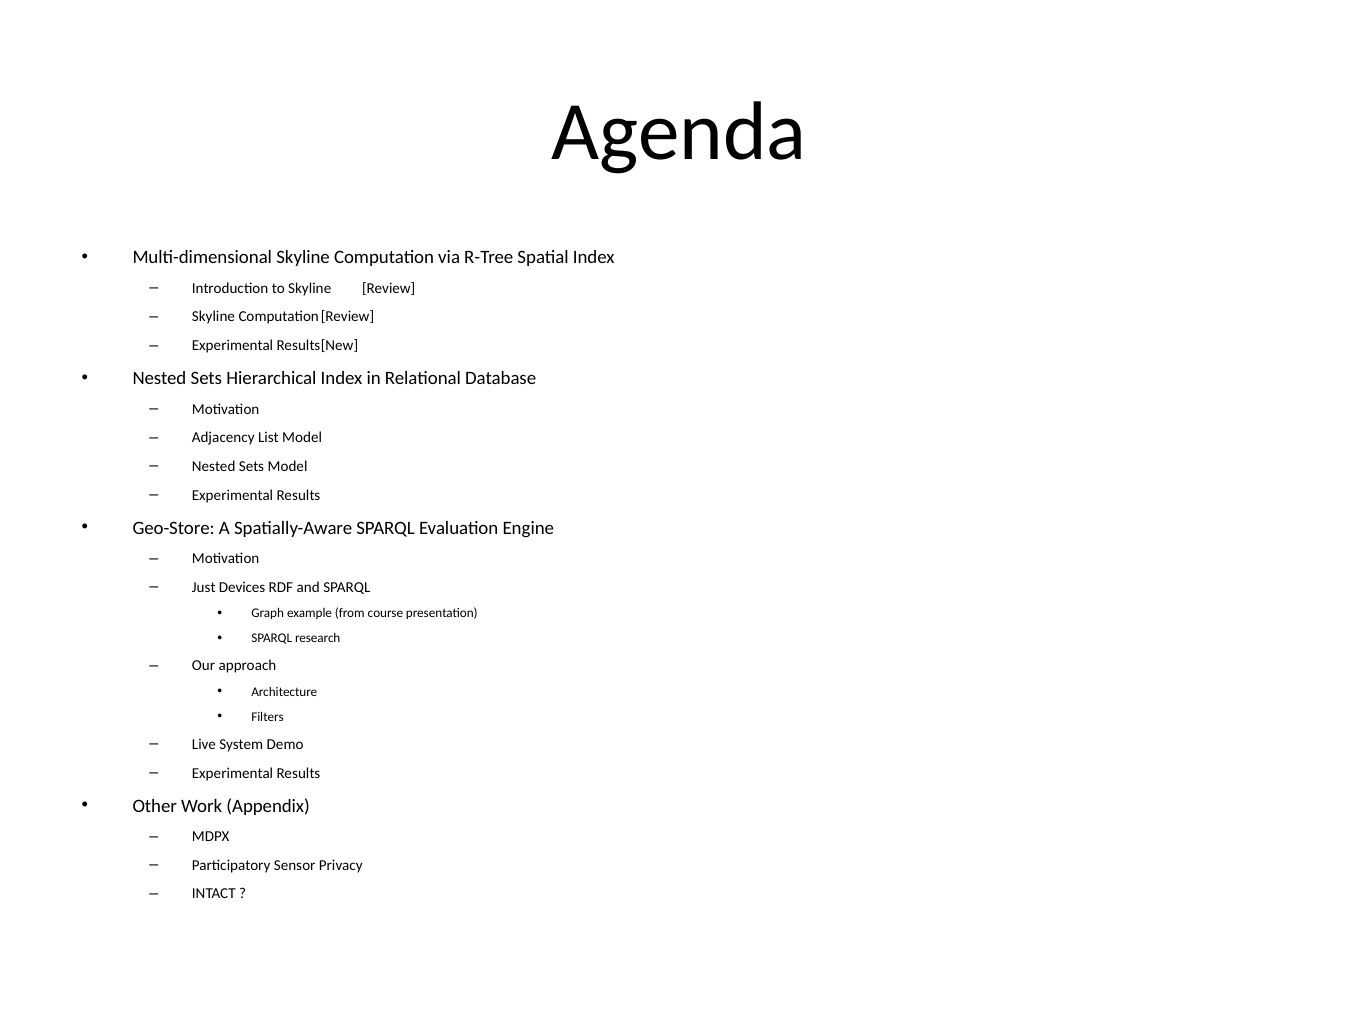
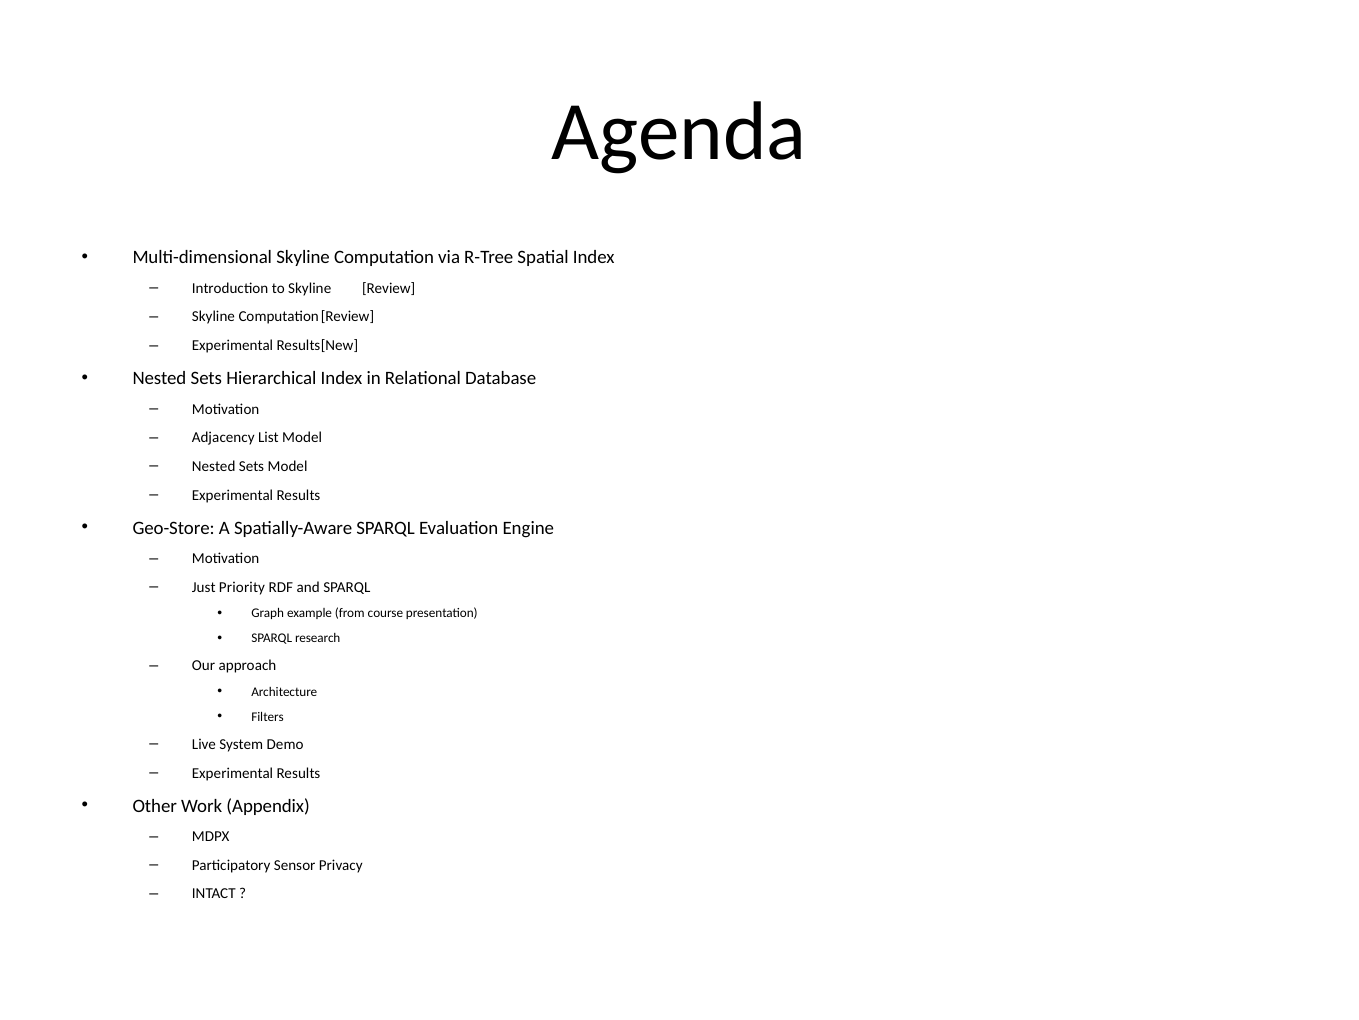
Devices: Devices -> Priority
